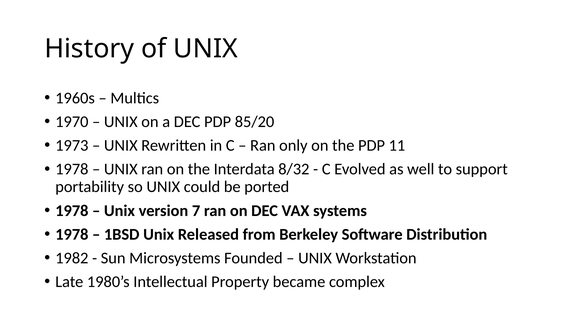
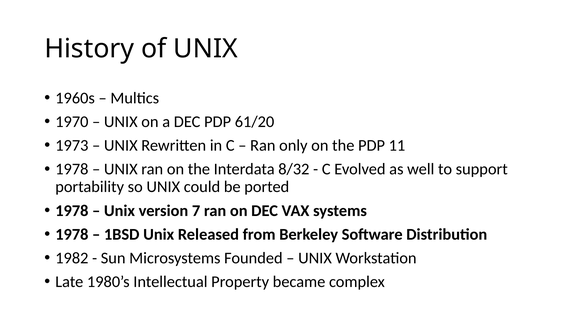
85/20: 85/20 -> 61/20
